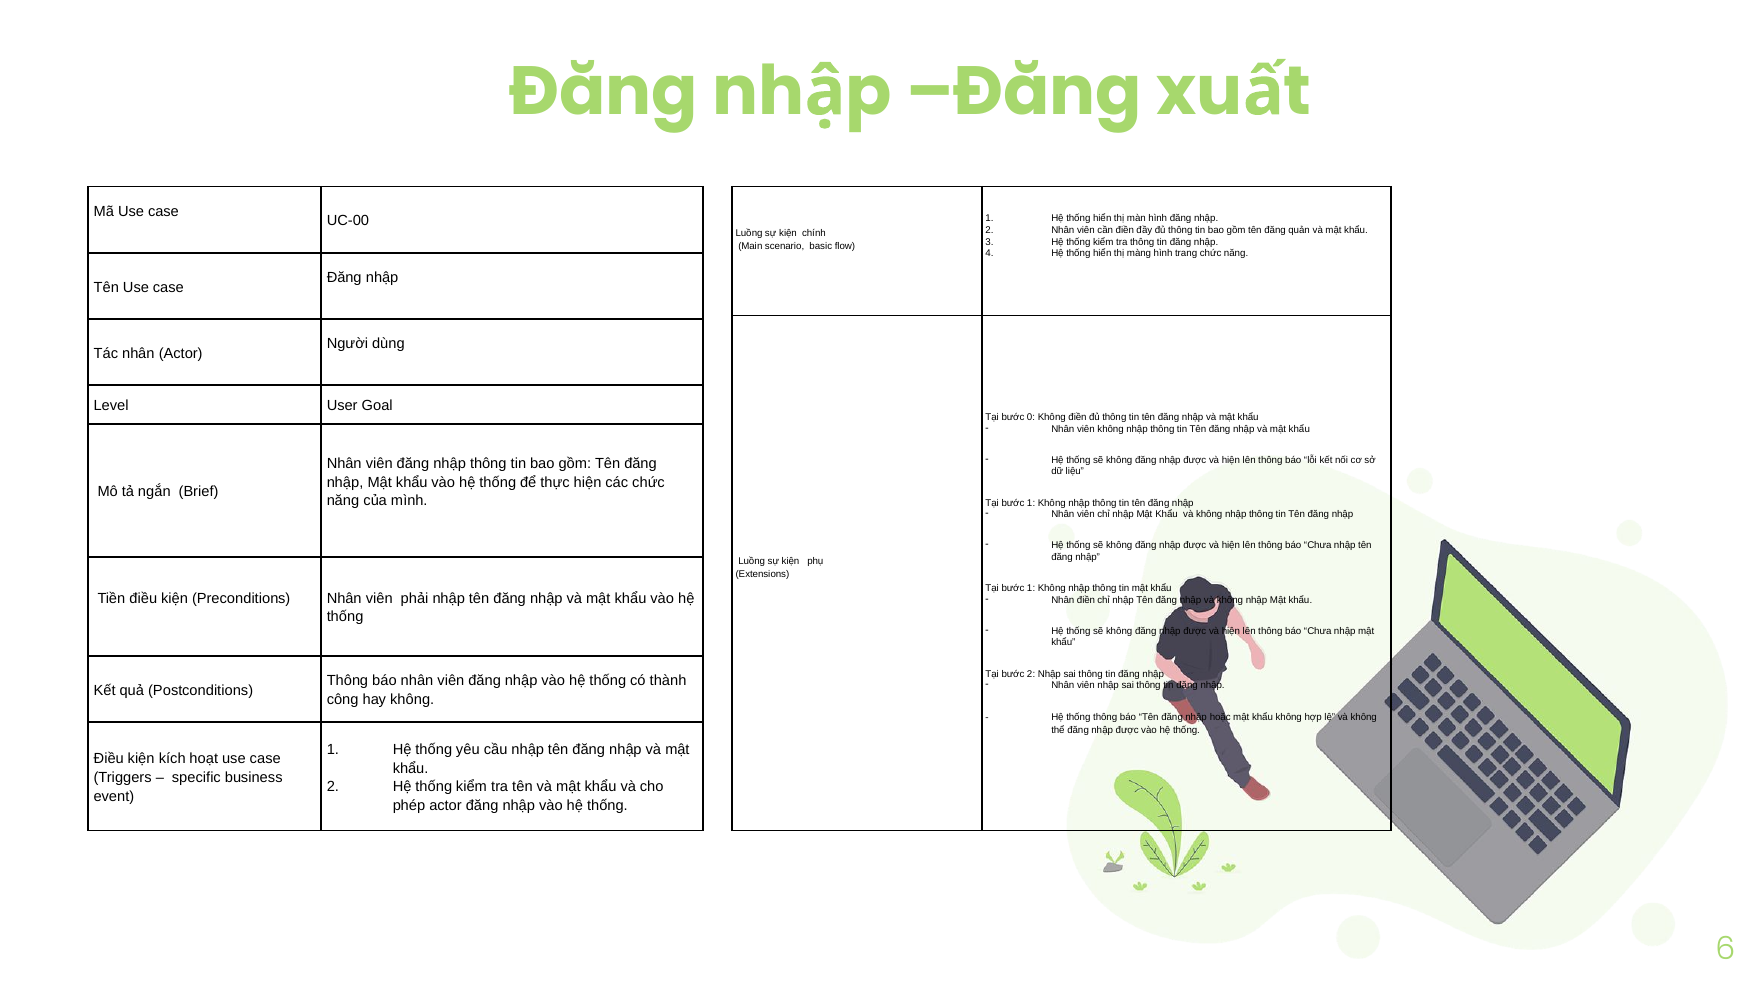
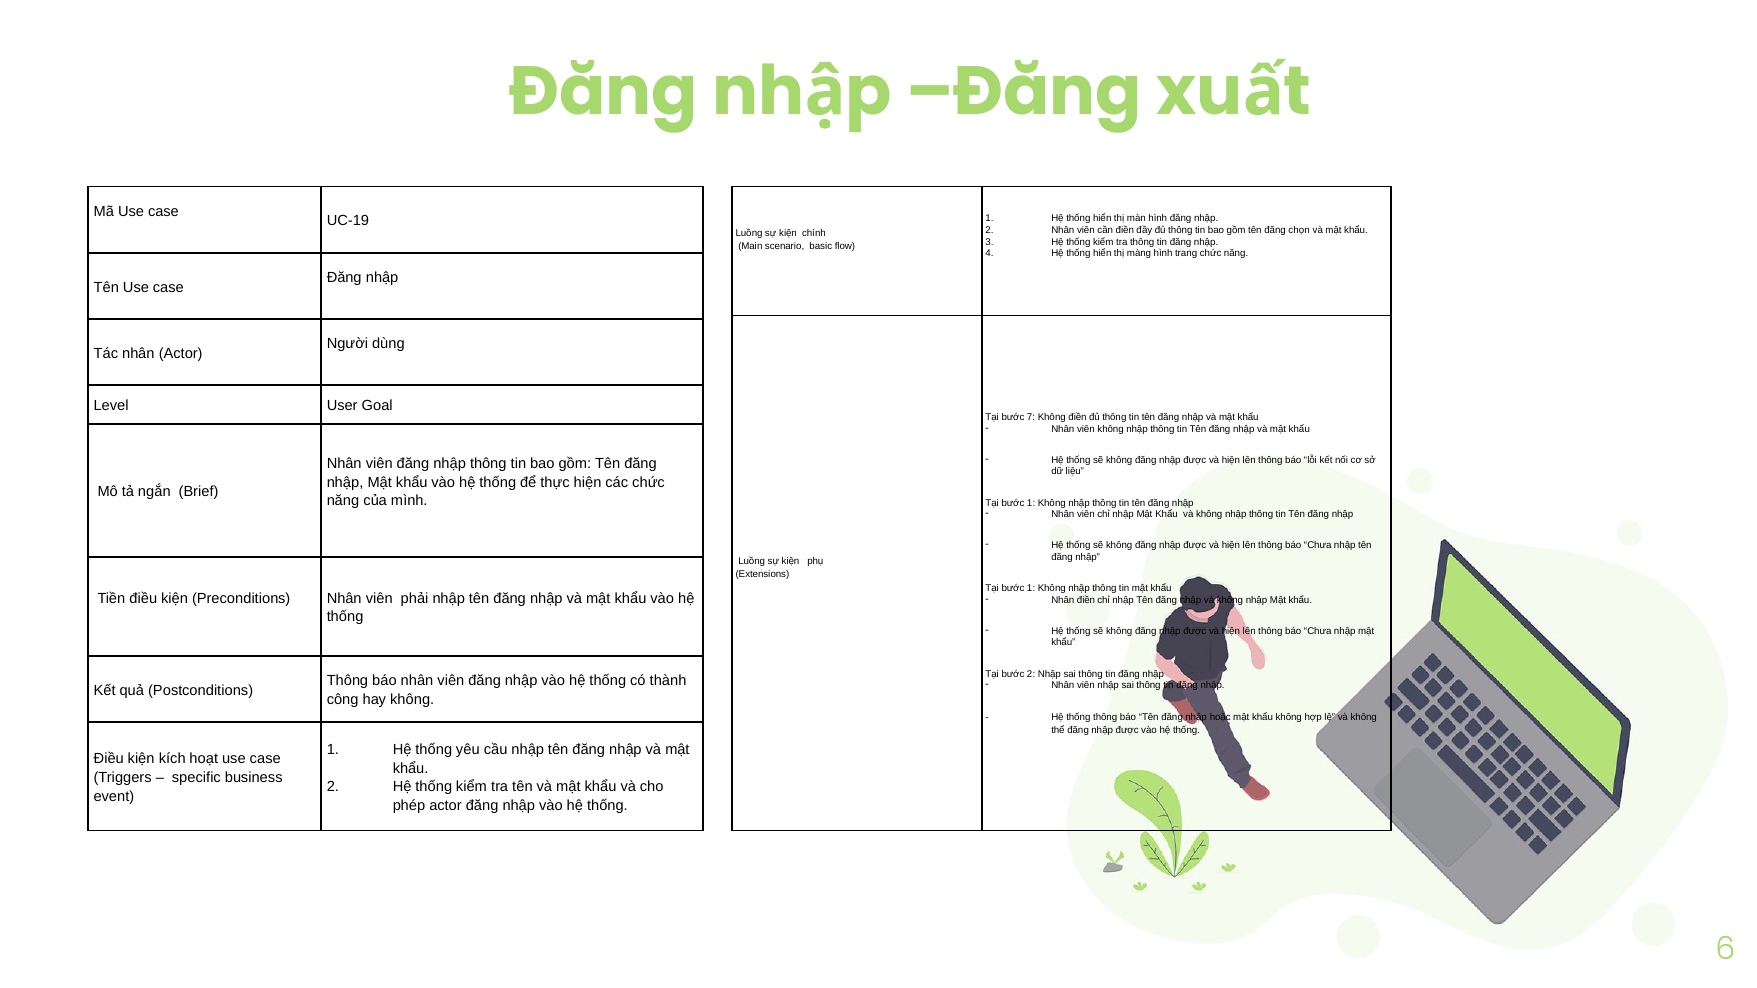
UC-00: UC-00 -> UC-19
quản: quản -> chọn
0: 0 -> 7
